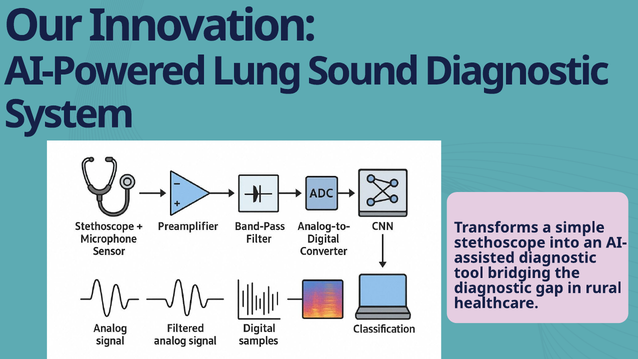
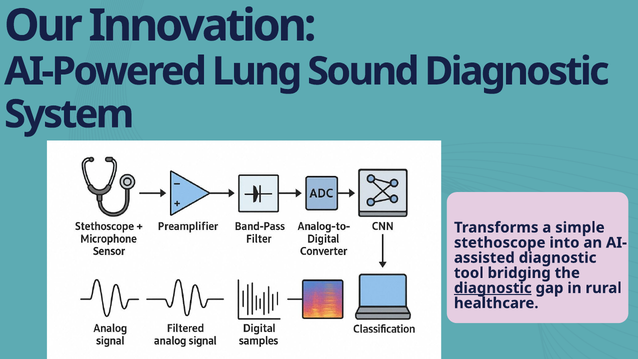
diagnostic at (493, 288) underline: none -> present
